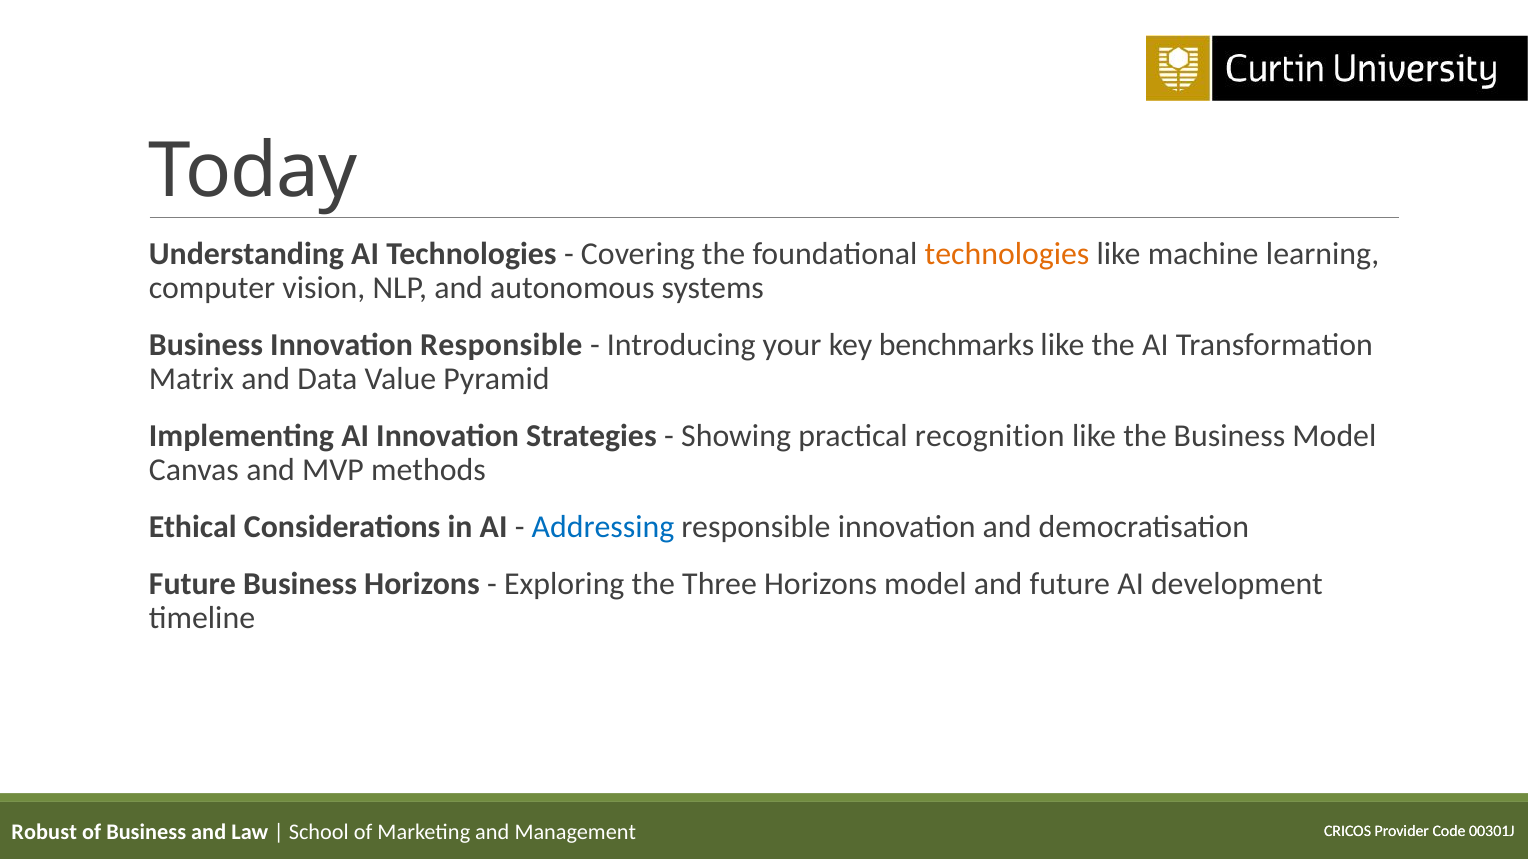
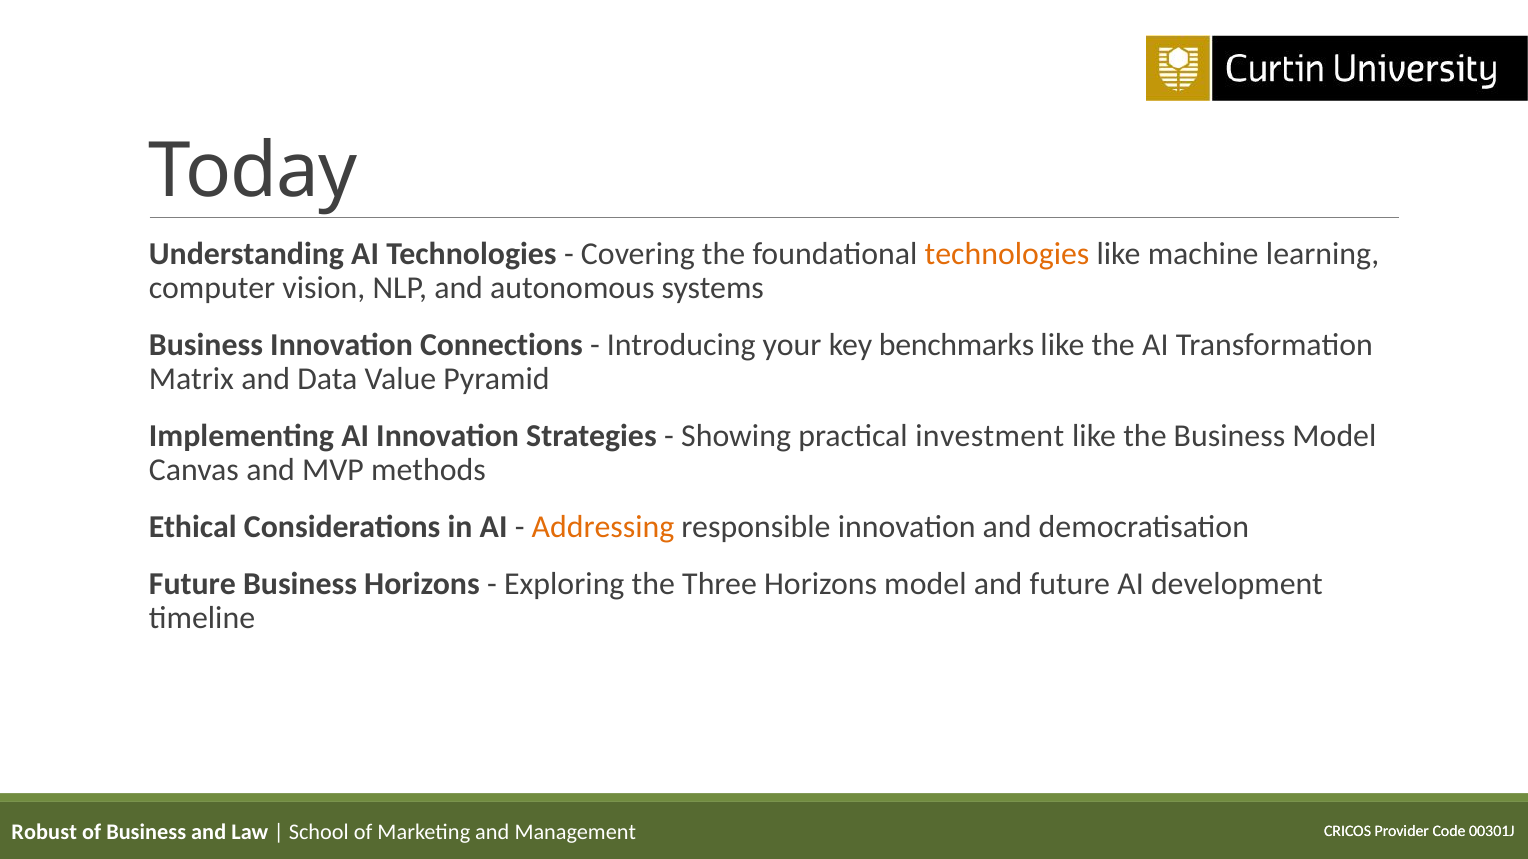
Innovation Responsible: Responsible -> Connections
recognition: recognition -> investment
Addressing colour: blue -> orange
